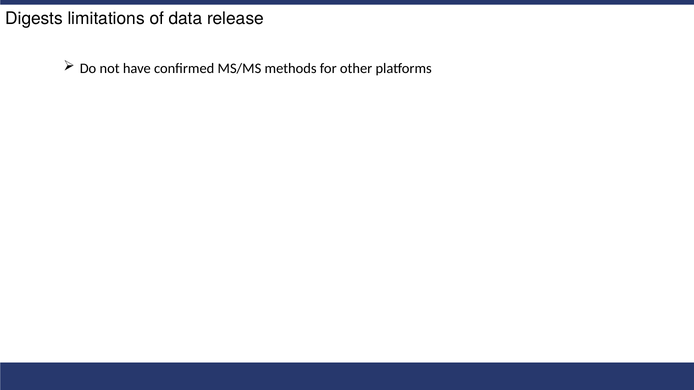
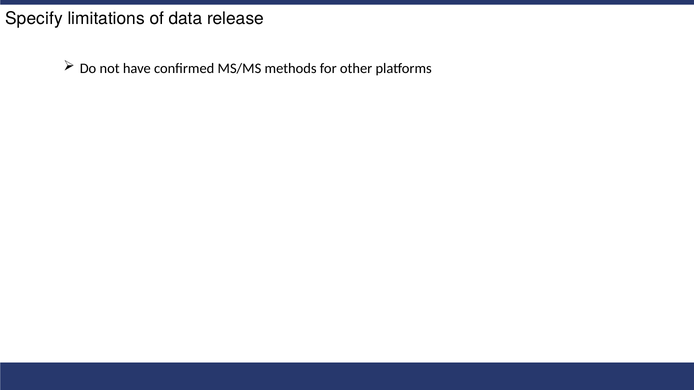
Digests: Digests -> Specify
